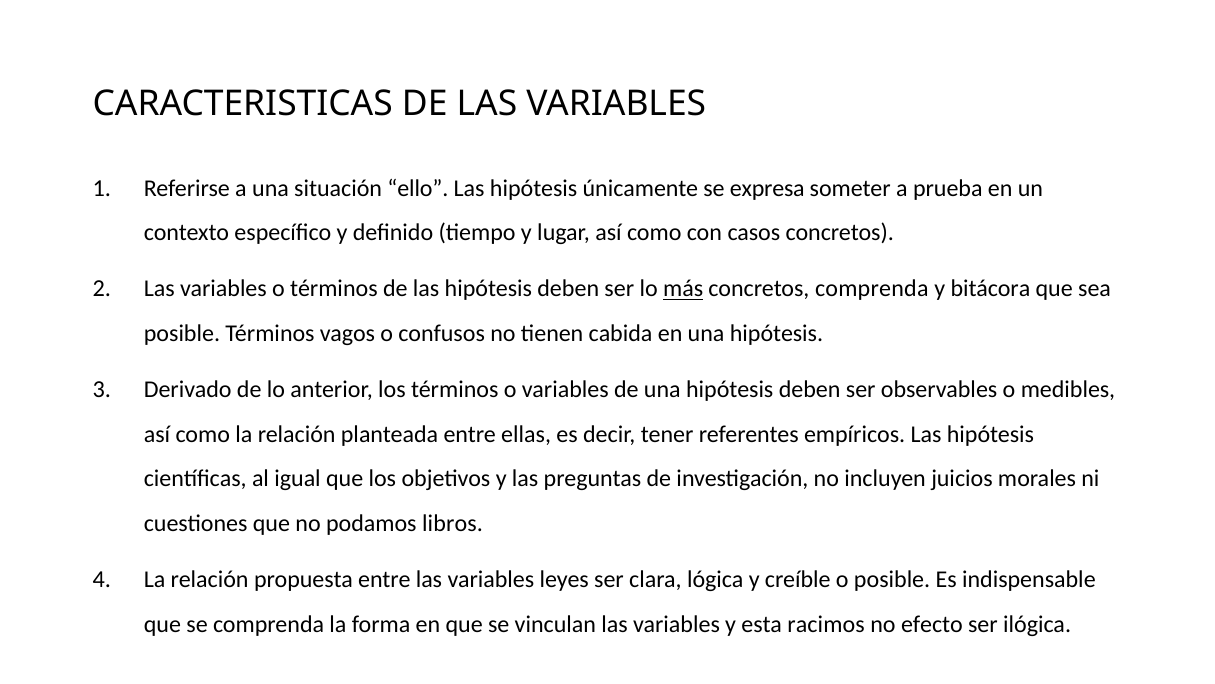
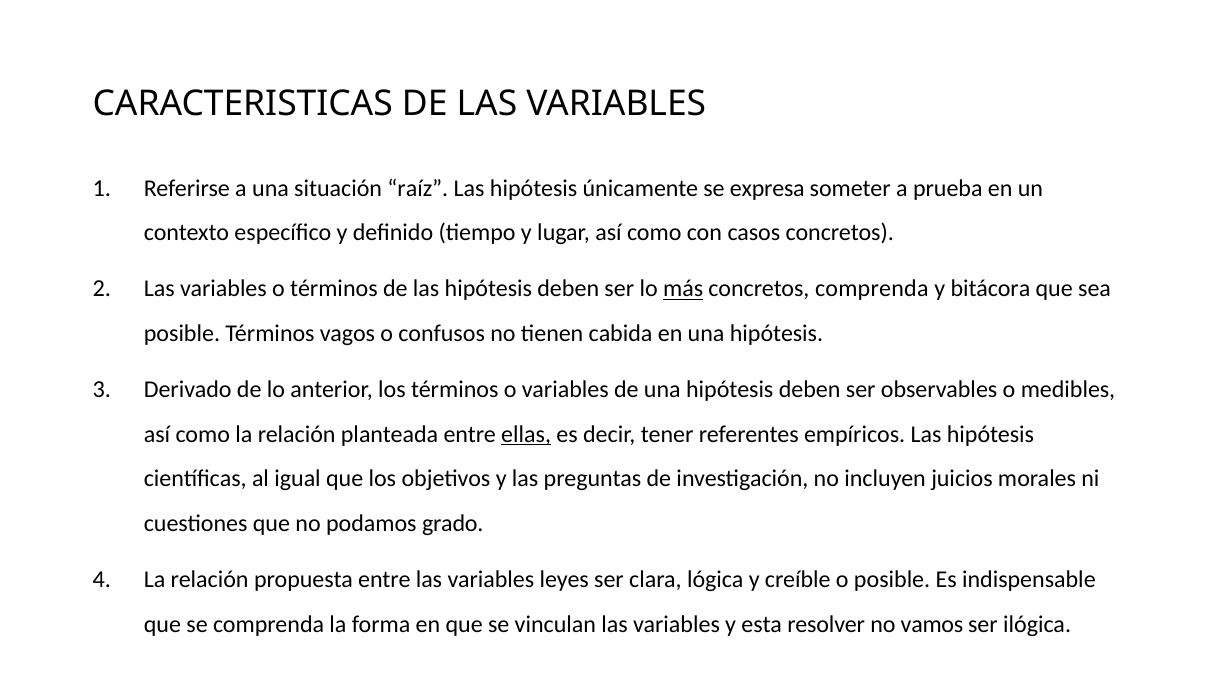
ello: ello -> raíz
ellas underline: none -> present
libros: libros -> grado
racimos: racimos -> resolver
efecto: efecto -> vamos
